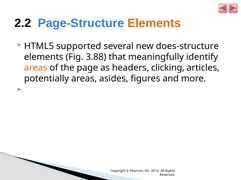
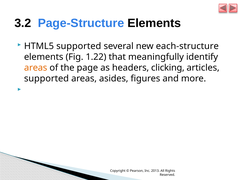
2.2: 2.2 -> 3.2
Elements at (154, 23) colour: orange -> black
does-structure: does-structure -> each-structure
3.88: 3.88 -> 1.22
potentially at (47, 79): potentially -> supported
